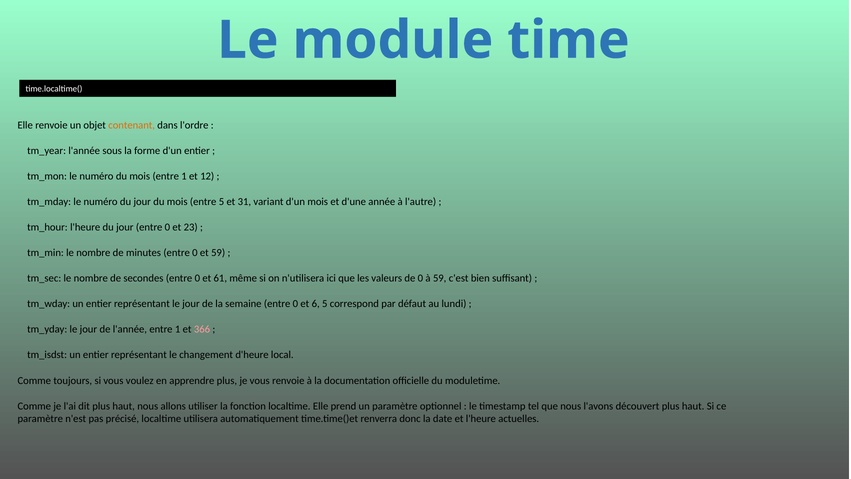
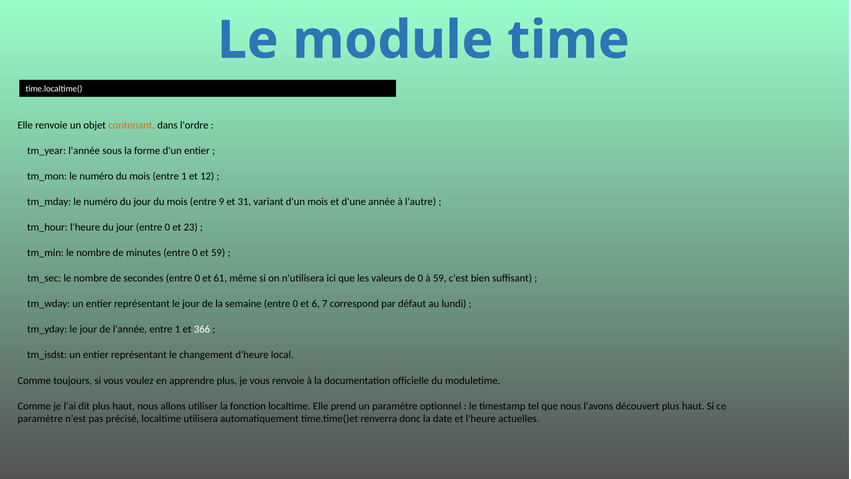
entre 5: 5 -> 9
6 5: 5 -> 7
366 colour: pink -> white
